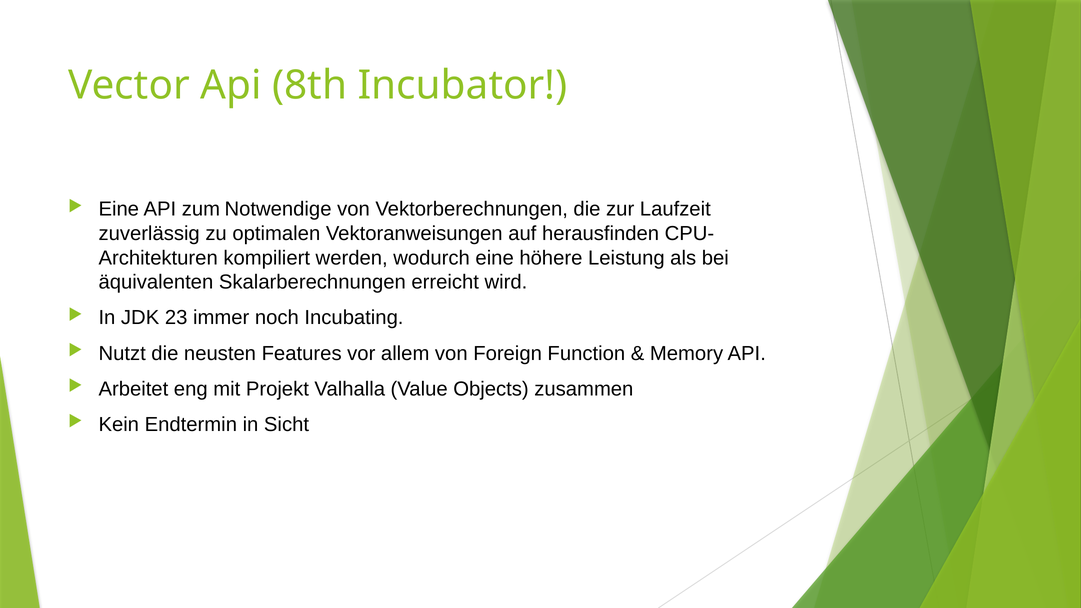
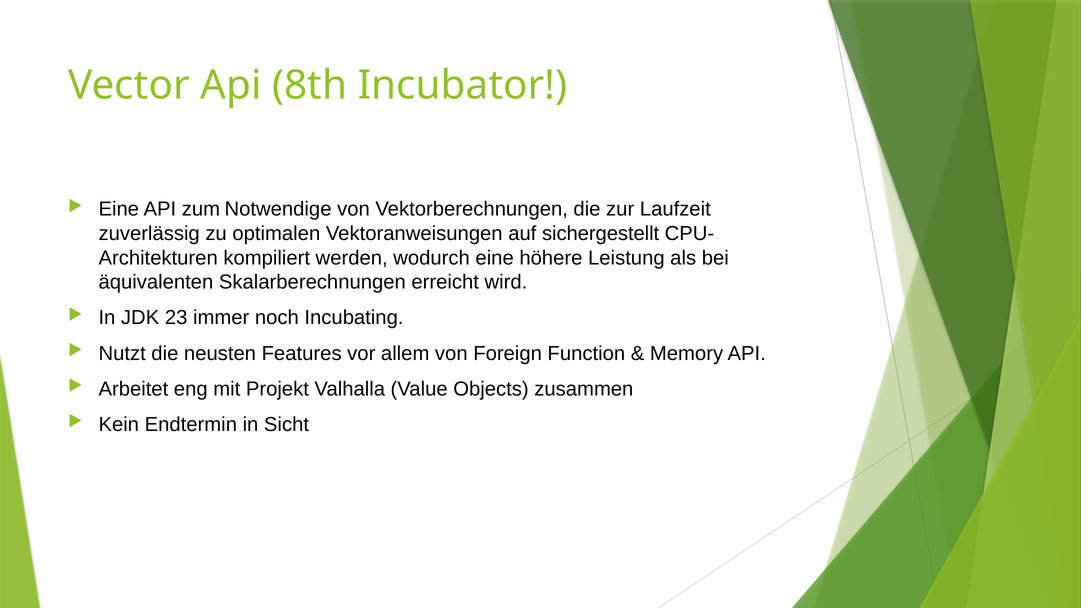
herausfinden: herausfinden -> sichergestellt
